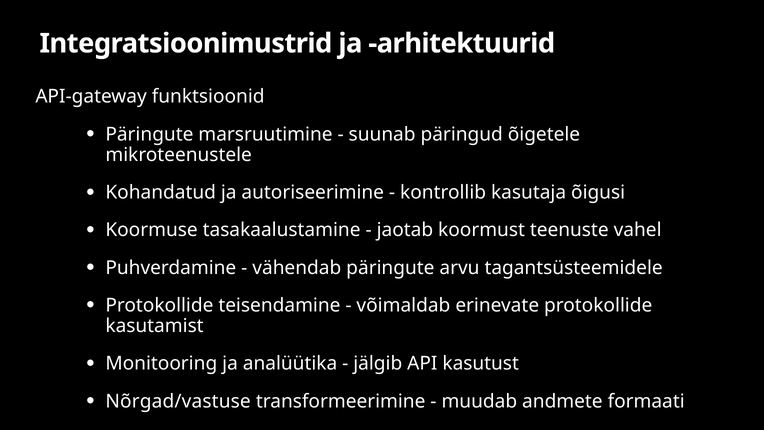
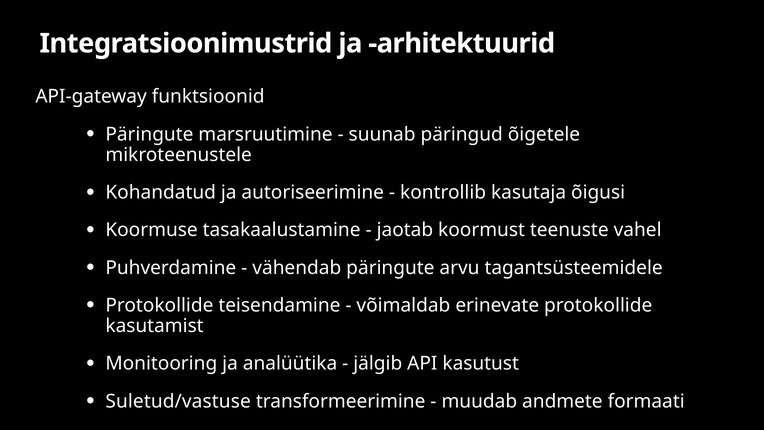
Nõrgad/vastuse: Nõrgad/vastuse -> Suletud/vastuse
